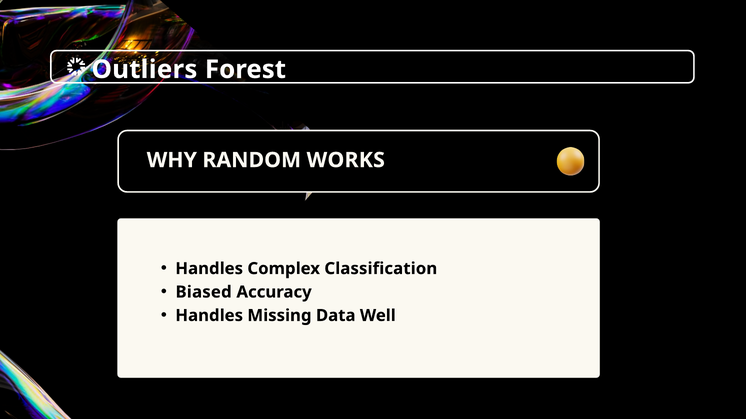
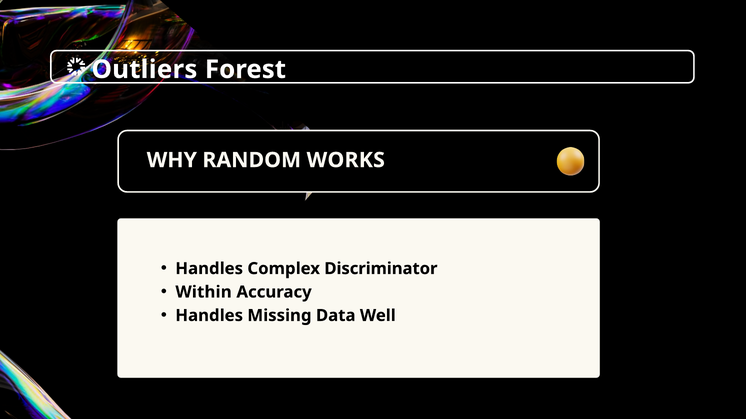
Classification: Classification -> Discriminator
Biased: Biased -> Within
